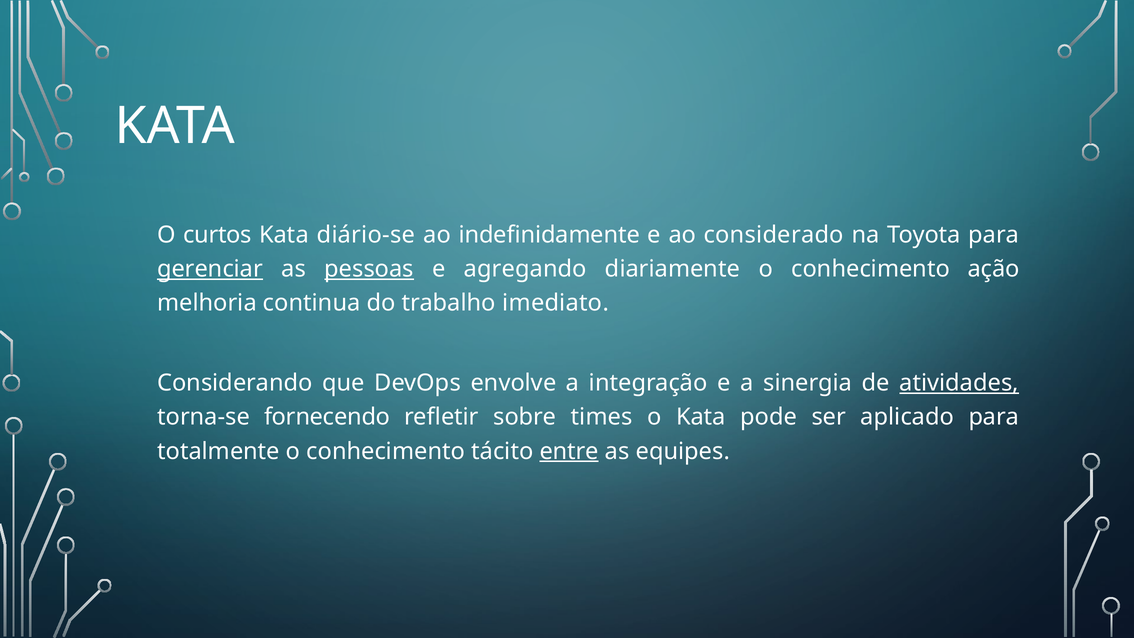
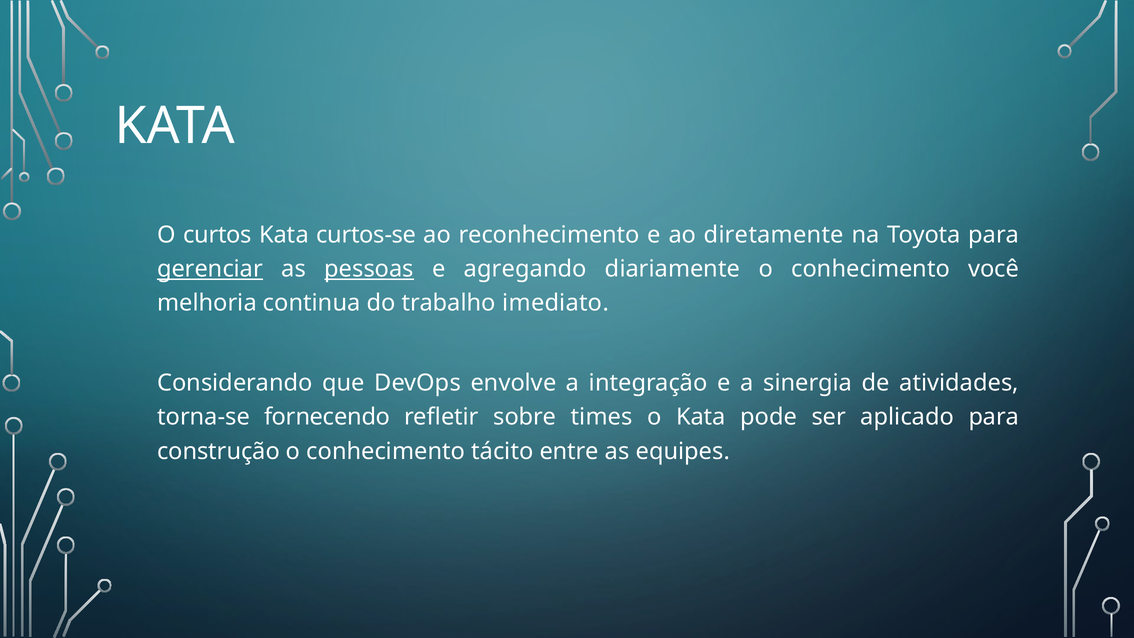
diário-se: diário-se -> curtos-se
indefinidamente: indefinidamente -> reconhecimento
considerado: considerado -> diretamente
ação: ação -> você
atividades underline: present -> none
totalmente: totalmente -> construção
entre underline: present -> none
